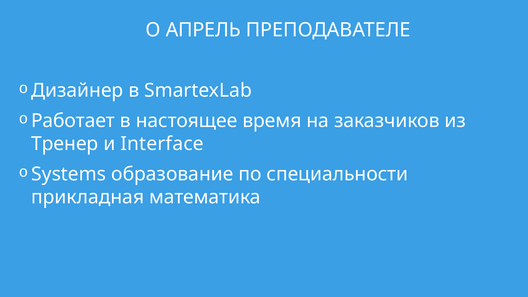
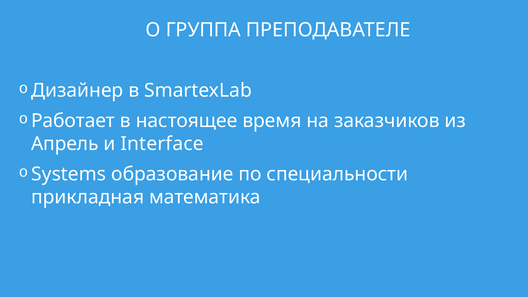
АПРЕЛЬ: АПРЕЛЬ -> ГРУППА
Тренер: Тренер -> Апрель
